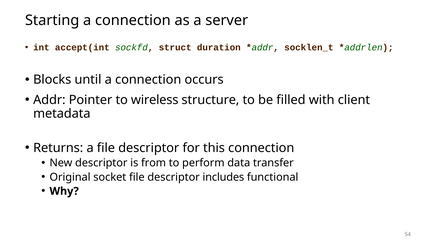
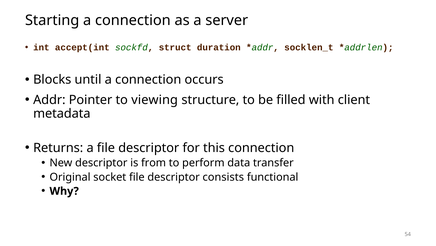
wireless: wireless -> viewing
includes: includes -> consists
